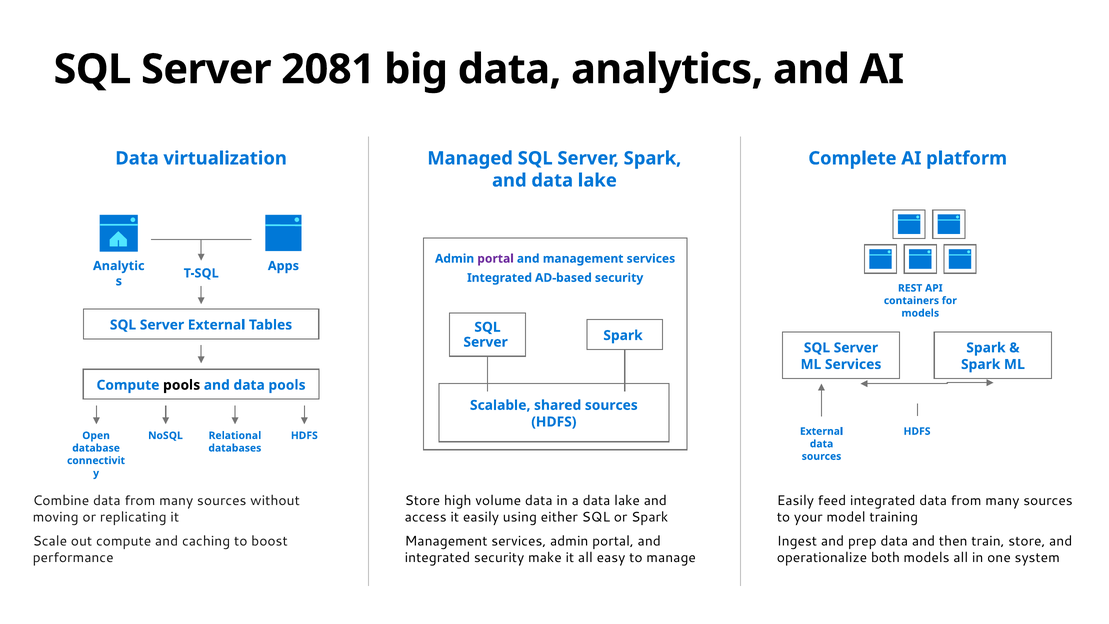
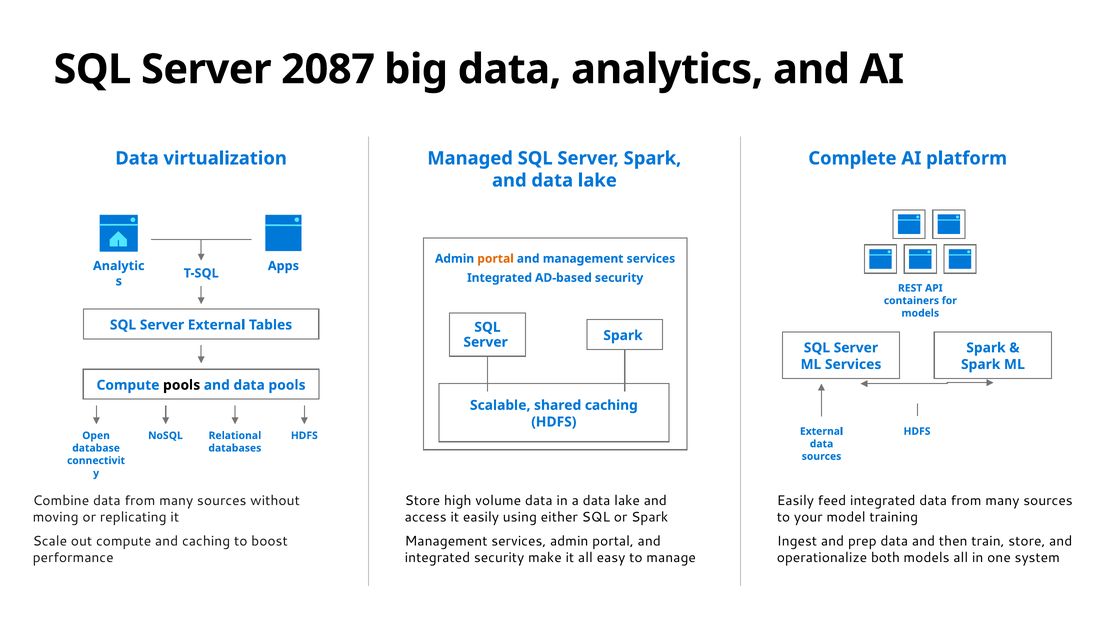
2081: 2081 -> 2087
portal at (496, 259) colour: purple -> orange
shared sources: sources -> caching
